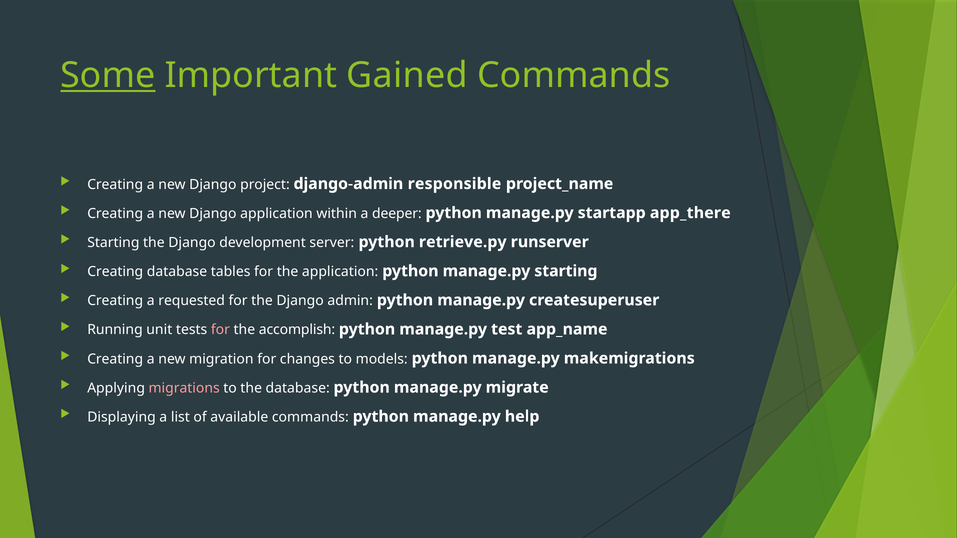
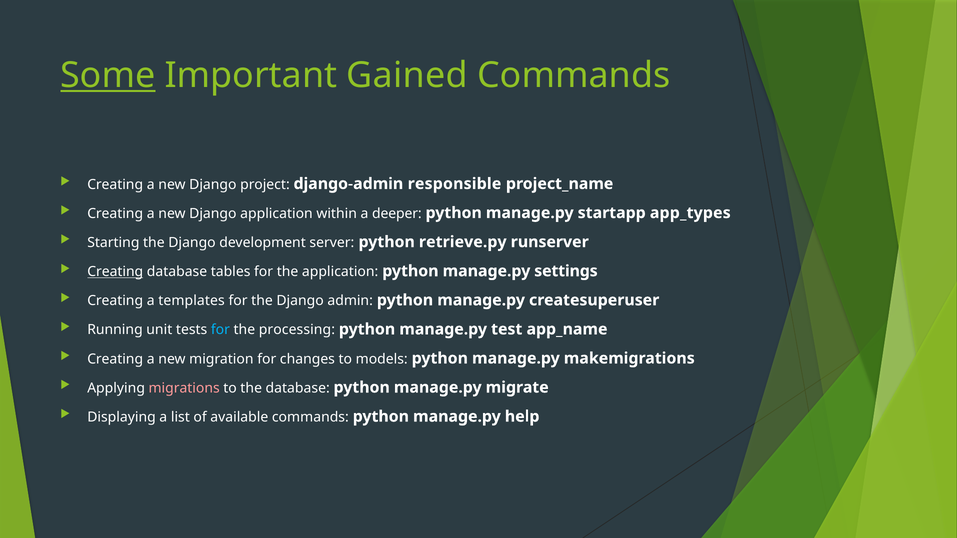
app_there: app_there -> app_types
Creating at (115, 272) underline: none -> present
manage.py starting: starting -> settings
requested: requested -> templates
for at (220, 330) colour: pink -> light blue
accomplish: accomplish -> processing
